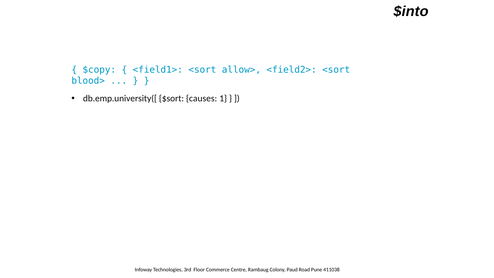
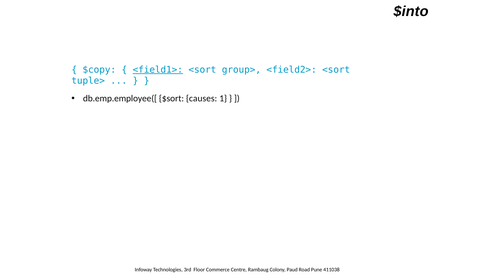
<field1> underline: none -> present
allow>: allow> -> group>
blood>: blood> -> tuple>
db.emp.university([: db.emp.university([ -> db.emp.employee([
